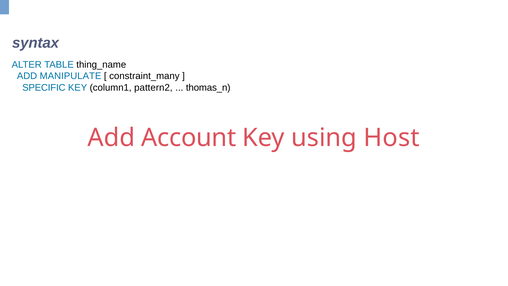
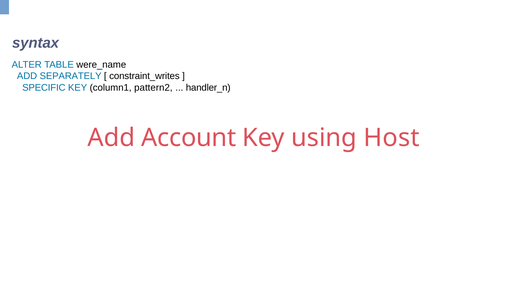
thing_name: thing_name -> were_name
MANIPULATE: MANIPULATE -> SEPARATELY
constraint_many: constraint_many -> constraint_writes
thomas_n: thomas_n -> handler_n
